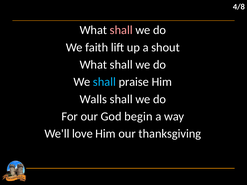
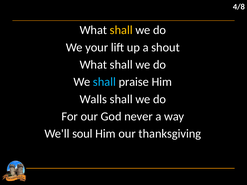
shall at (121, 30) colour: pink -> yellow
faith: faith -> your
begin: begin -> never
love: love -> soul
